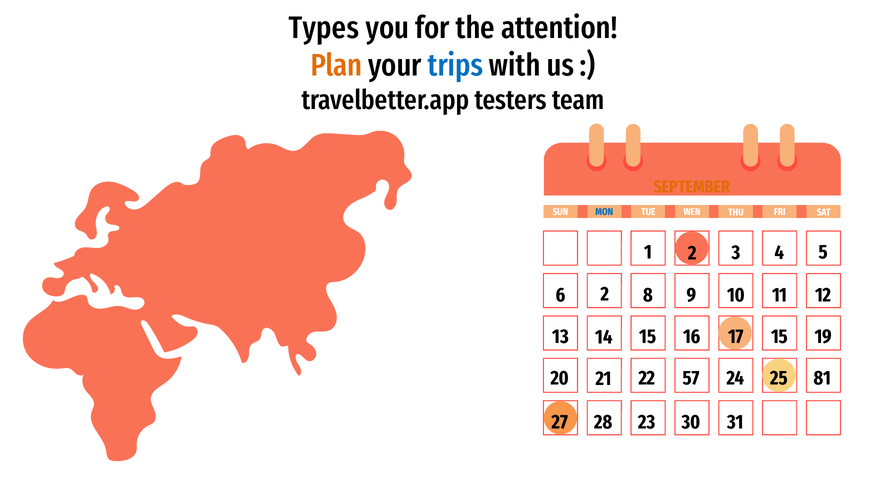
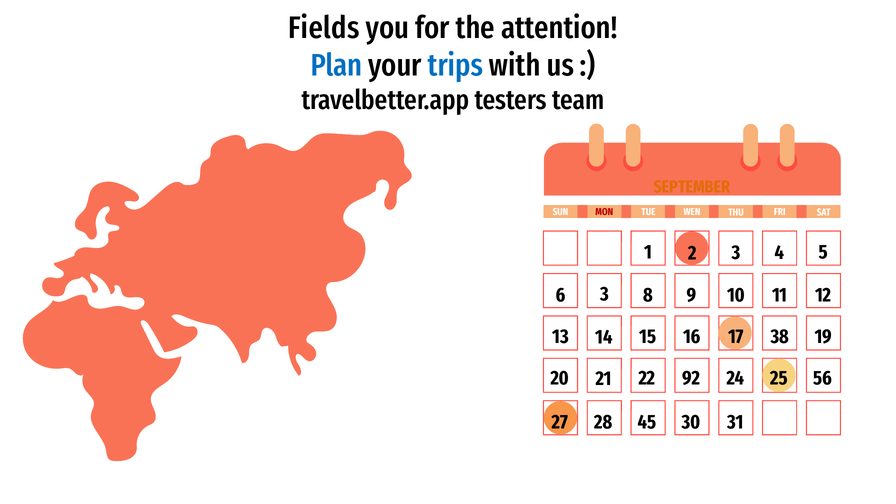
Types: Types -> Fields
Plan colour: orange -> blue
MON colour: blue -> red
6 2: 2 -> 3
17 15: 15 -> 38
57: 57 -> 92
81: 81 -> 56
23: 23 -> 45
